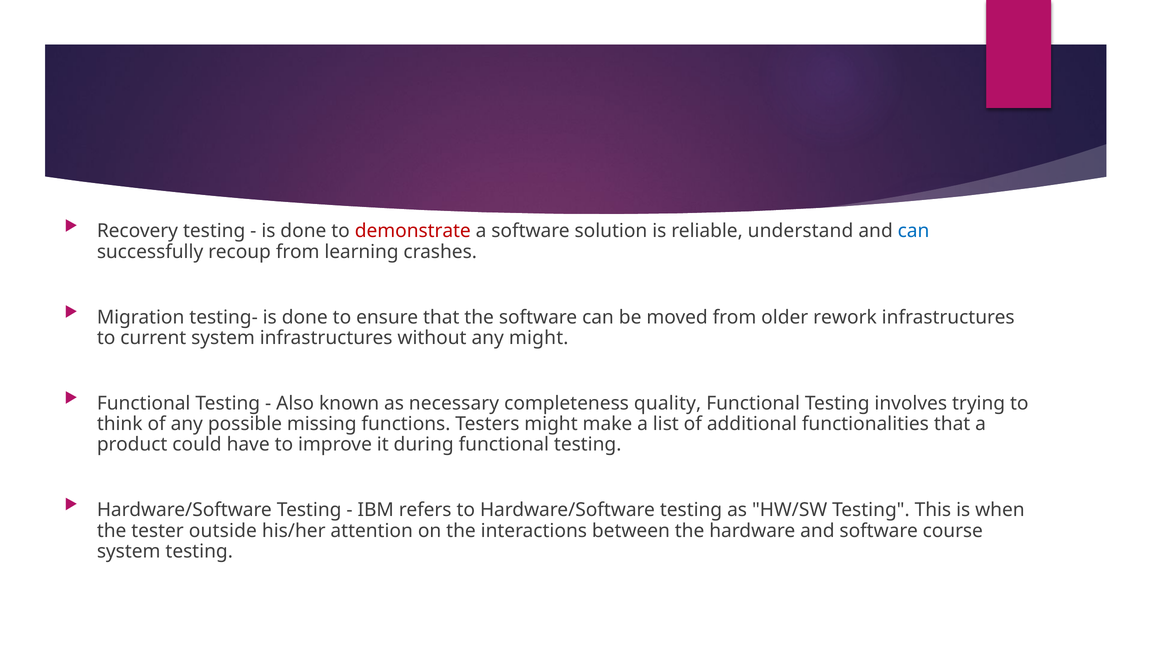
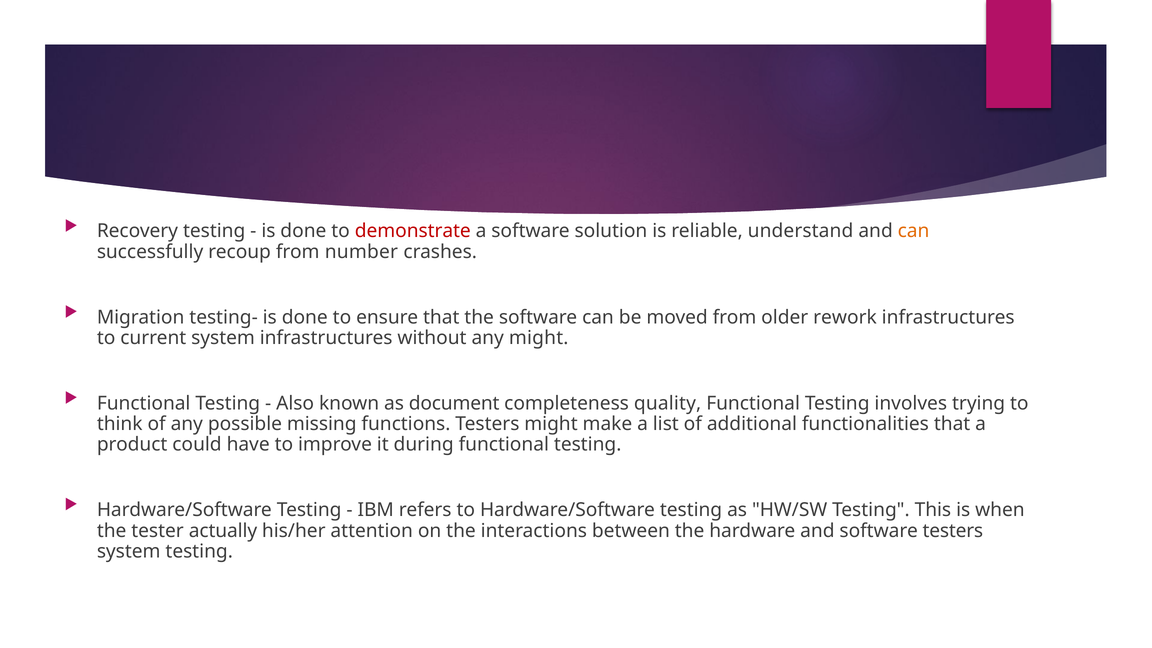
can at (914, 231) colour: blue -> orange
learning: learning -> number
necessary: necessary -> document
outside: outside -> actually
software course: course -> testers
